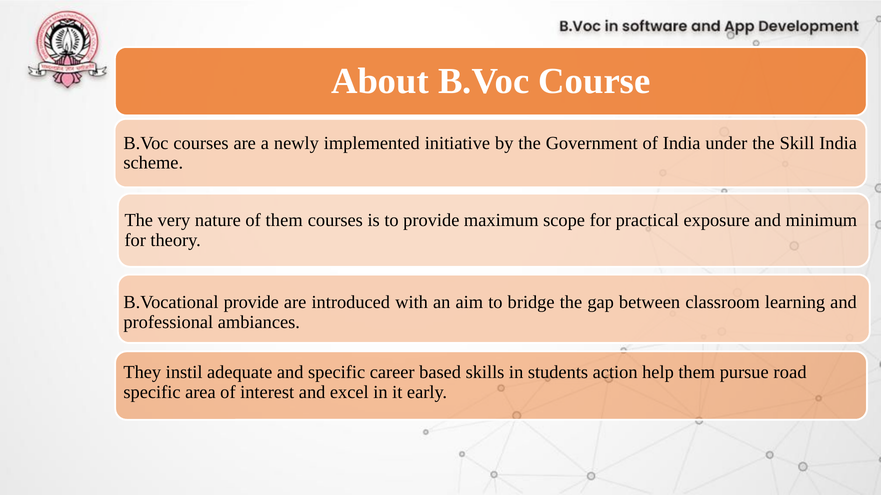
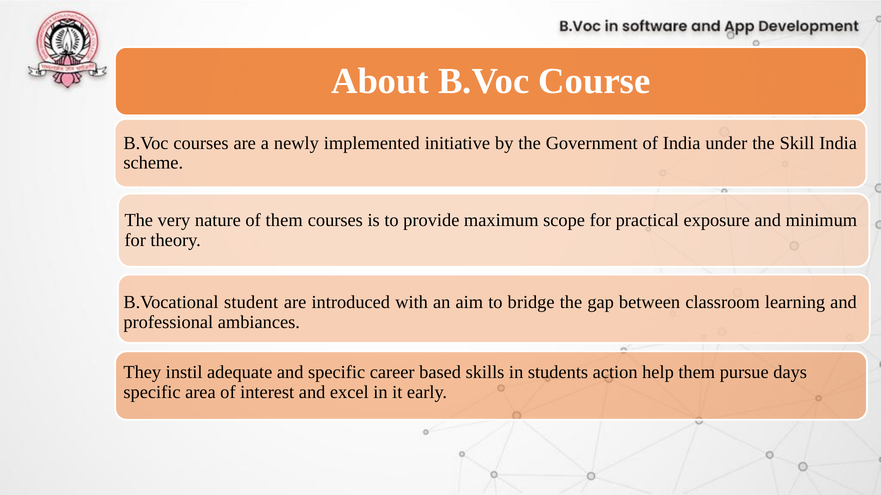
B.Vocational provide: provide -> student
road: road -> days
